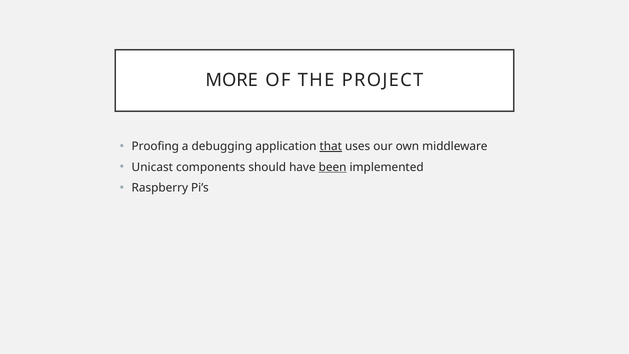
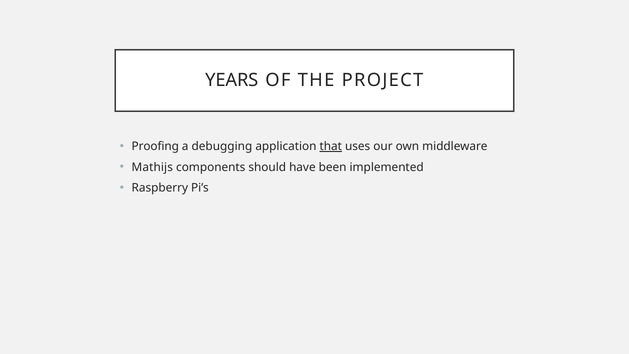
MORE: MORE -> YEARS
Unicast: Unicast -> Mathijs
been underline: present -> none
